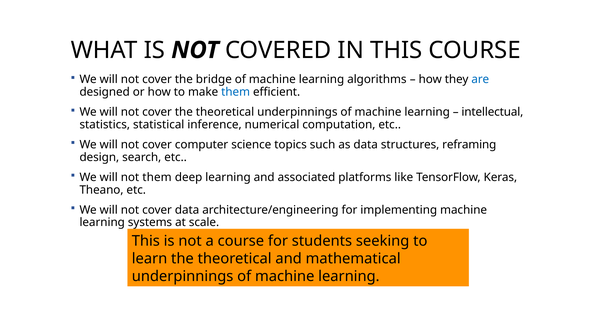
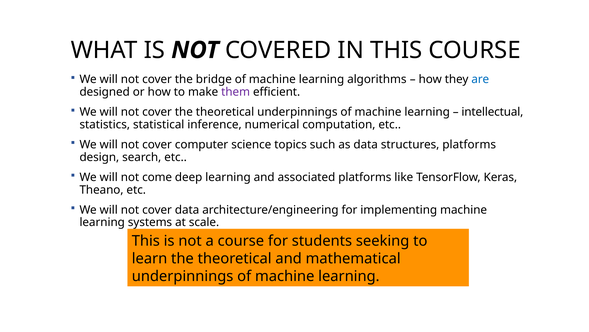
them at (236, 92) colour: blue -> purple
structures reframing: reframing -> platforms
not them: them -> come
